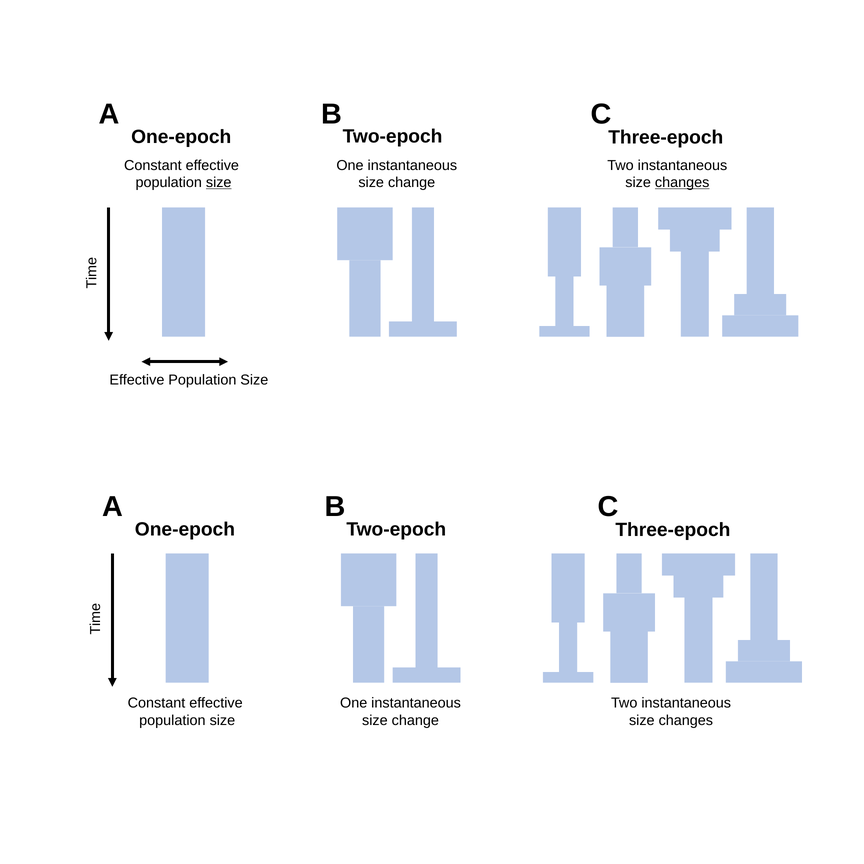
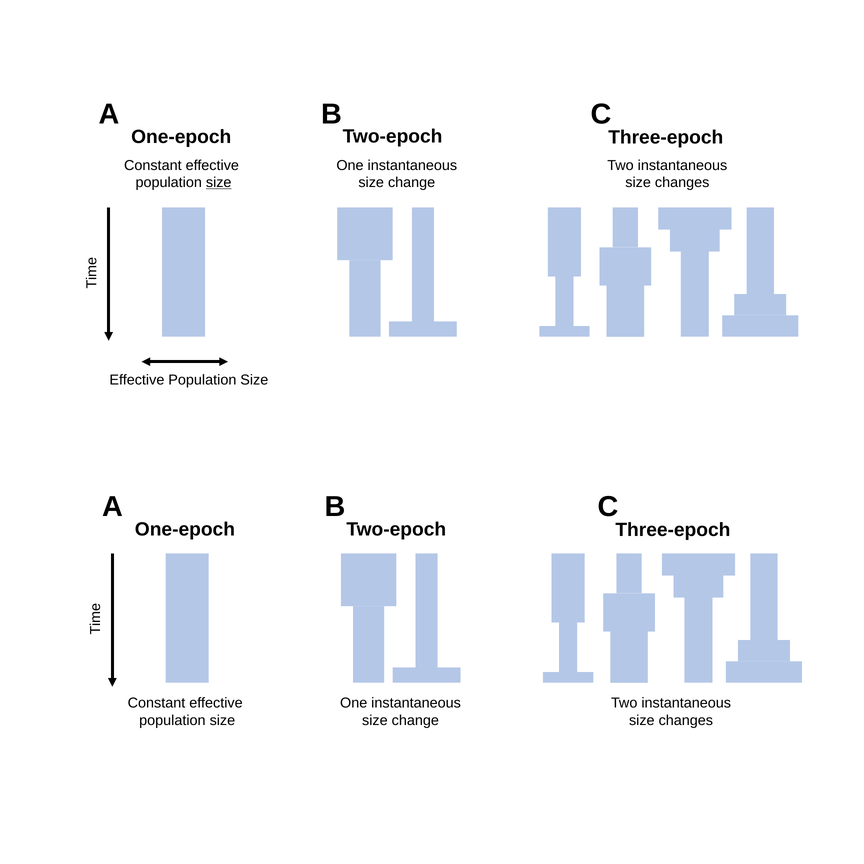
changes at (682, 183) underline: present -> none
